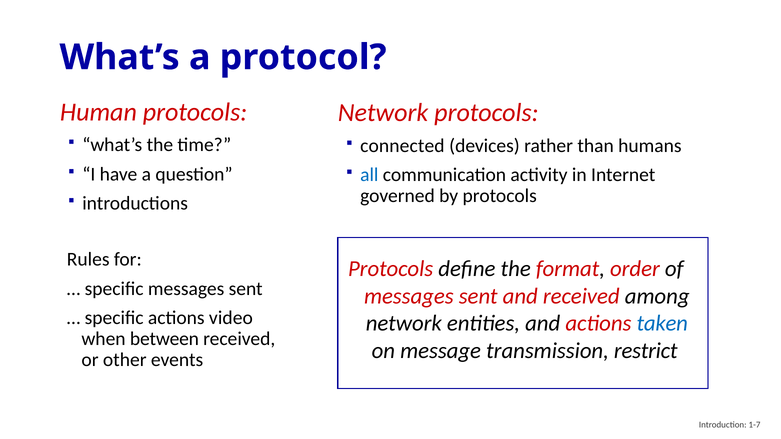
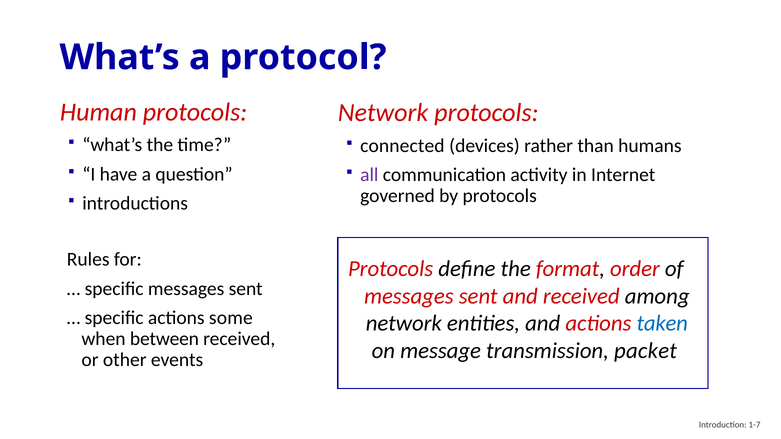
all colour: blue -> purple
video: video -> some
restrict: restrict -> packet
